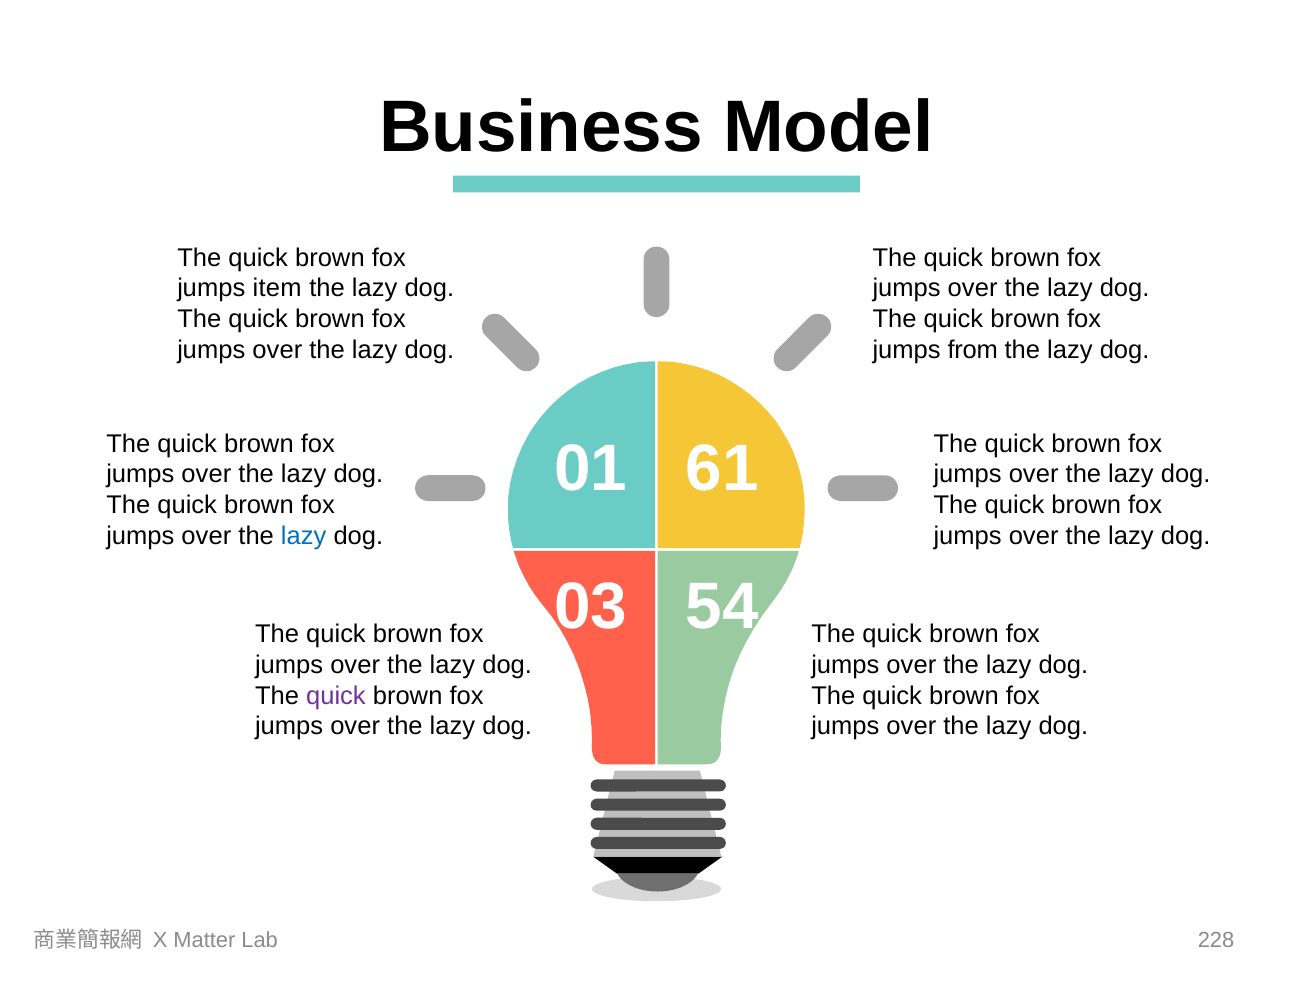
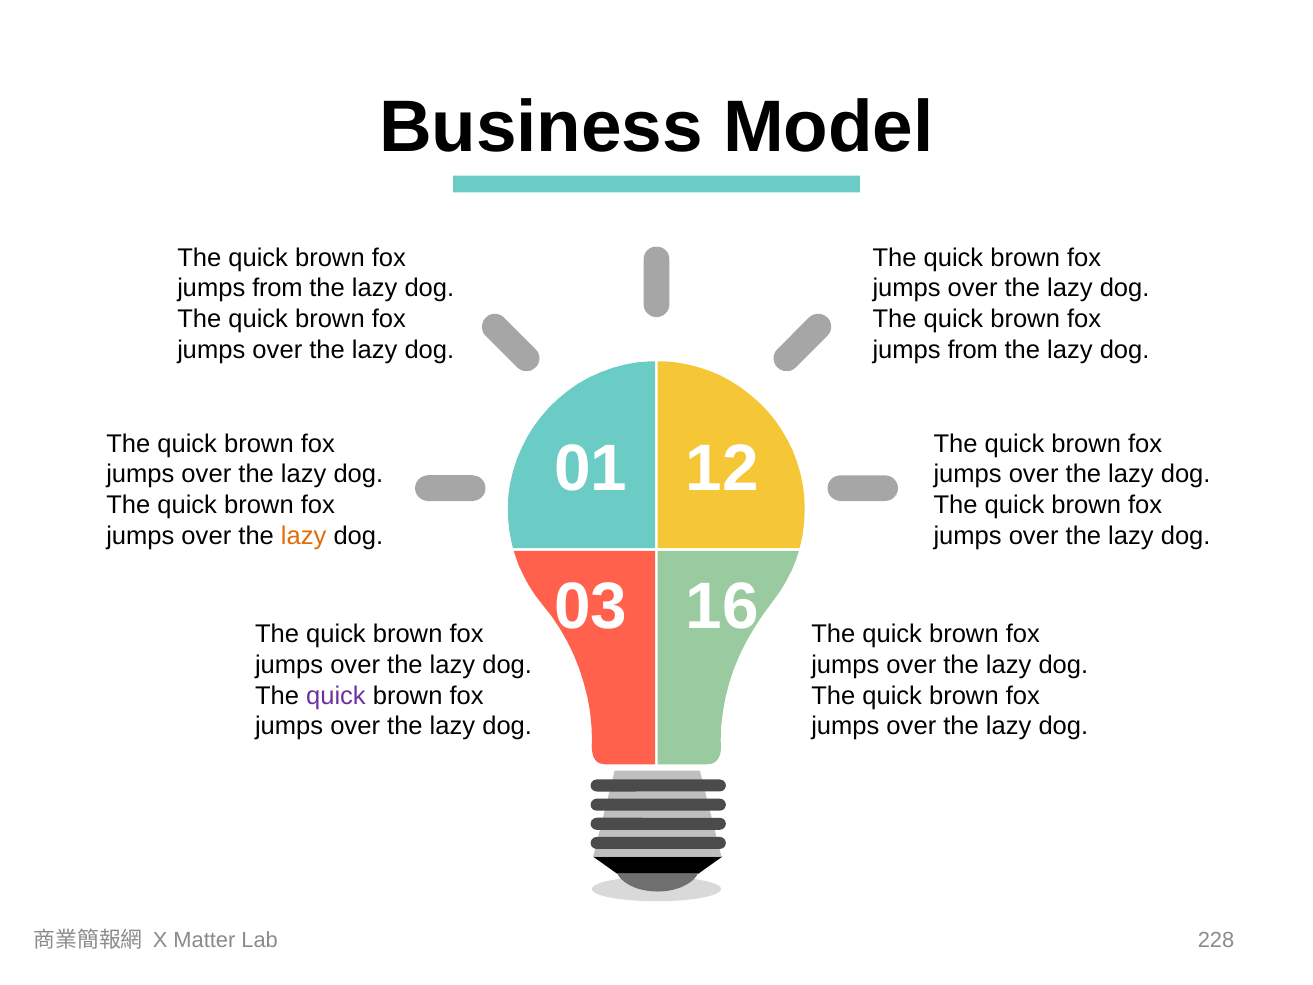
item at (277, 288): item -> from
61: 61 -> 12
lazy at (304, 536) colour: blue -> orange
54: 54 -> 16
